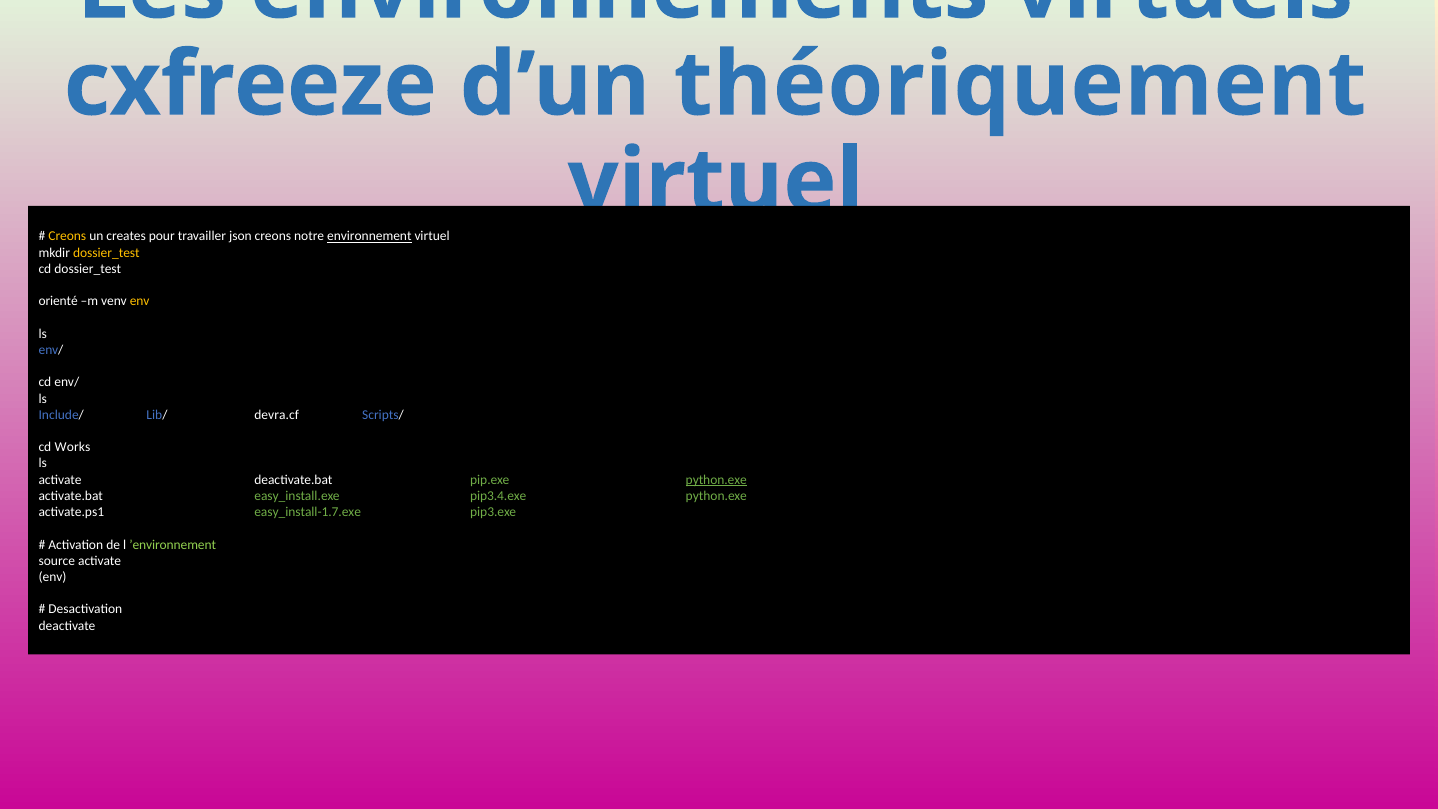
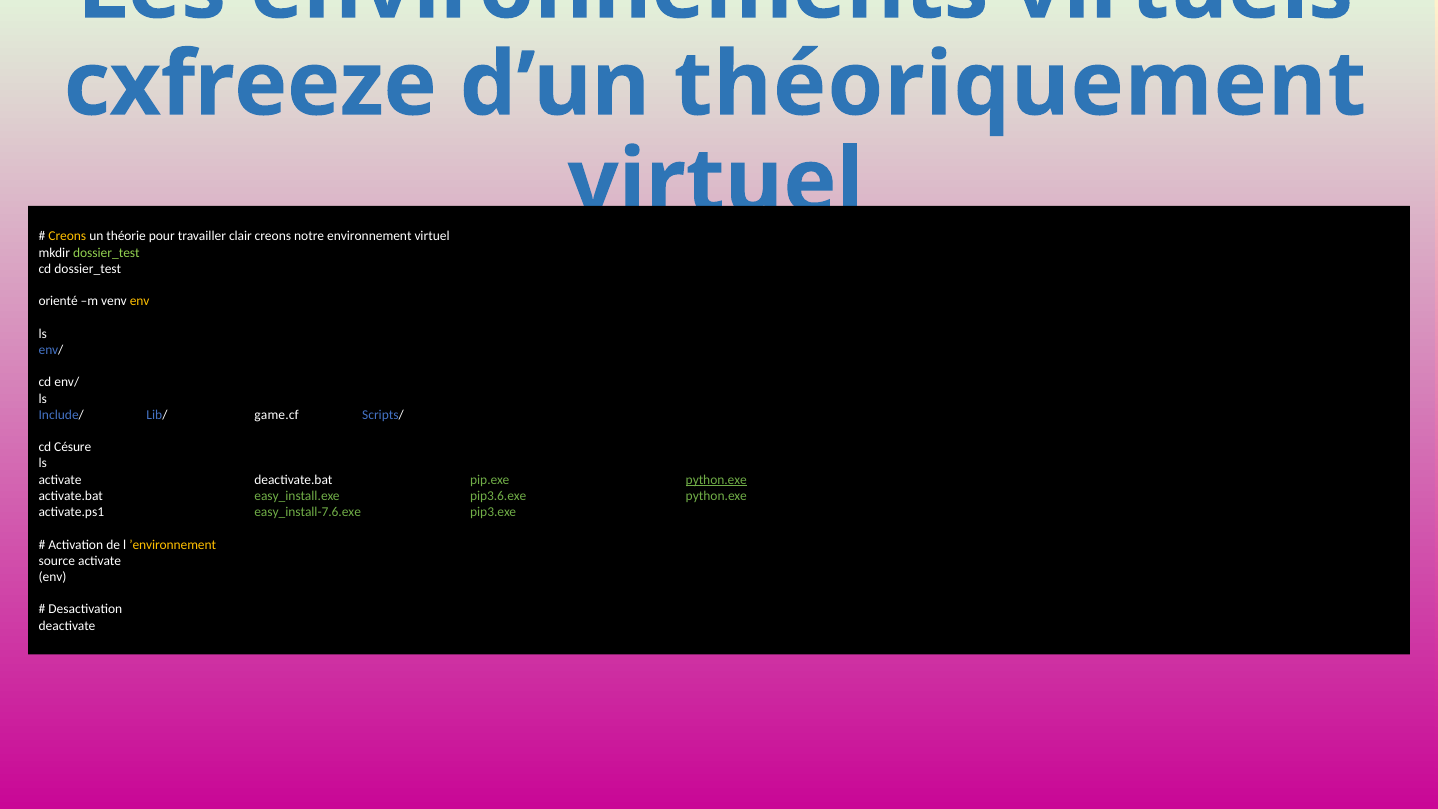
creates: creates -> théorie
json: json -> clair
environnement underline: present -> none
dossier_test at (106, 253) colour: yellow -> light green
devra.cf: devra.cf -> game.cf
Works: Works -> Césure
pip3.4.exe: pip3.4.exe -> pip3.6.exe
easy_install-1.7.exe: easy_install-1.7.exe -> easy_install-7.6.exe
’environnement colour: light green -> yellow
